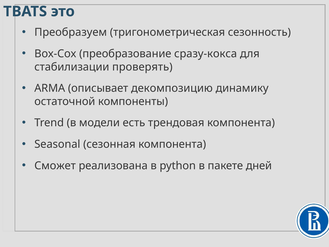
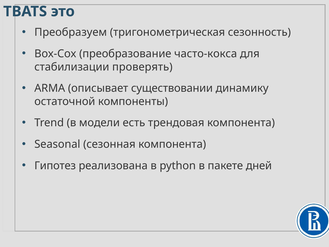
сразу-кокса: сразу-кокса -> часто-кокса
декомпозицию: декомпозицию -> существовании
Сможет: Сможет -> Гипотез
